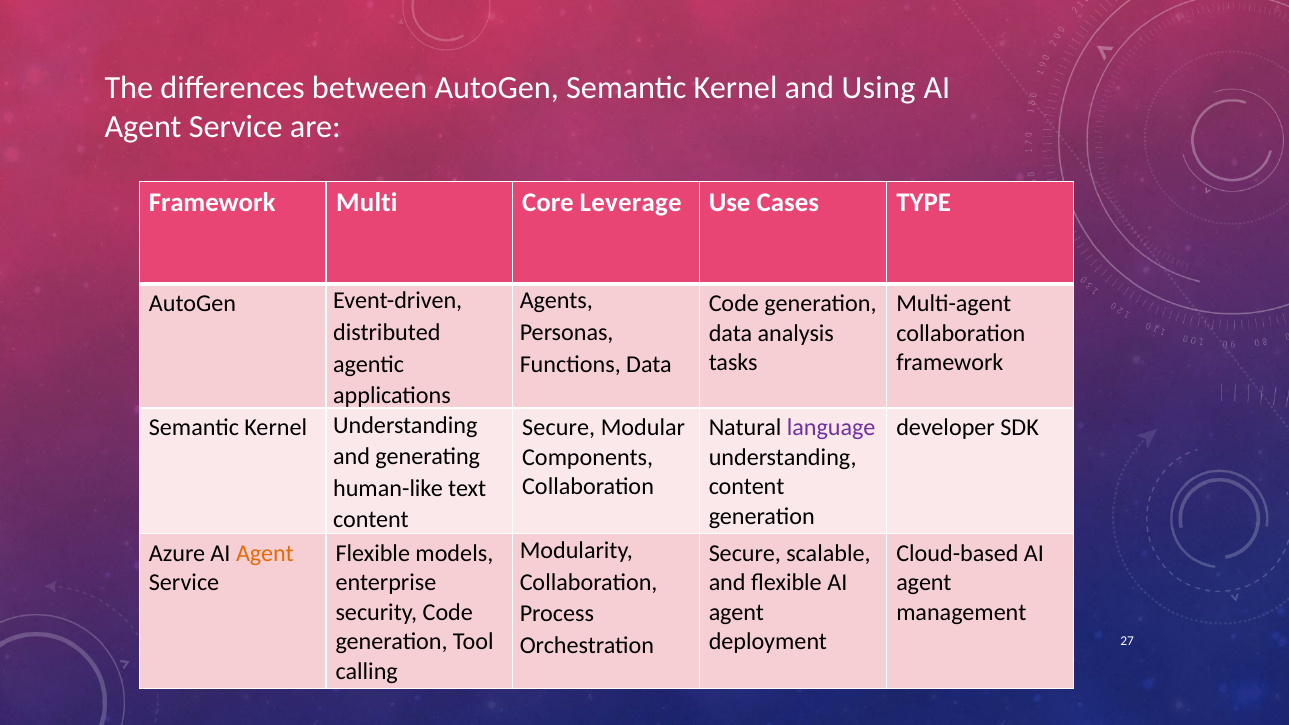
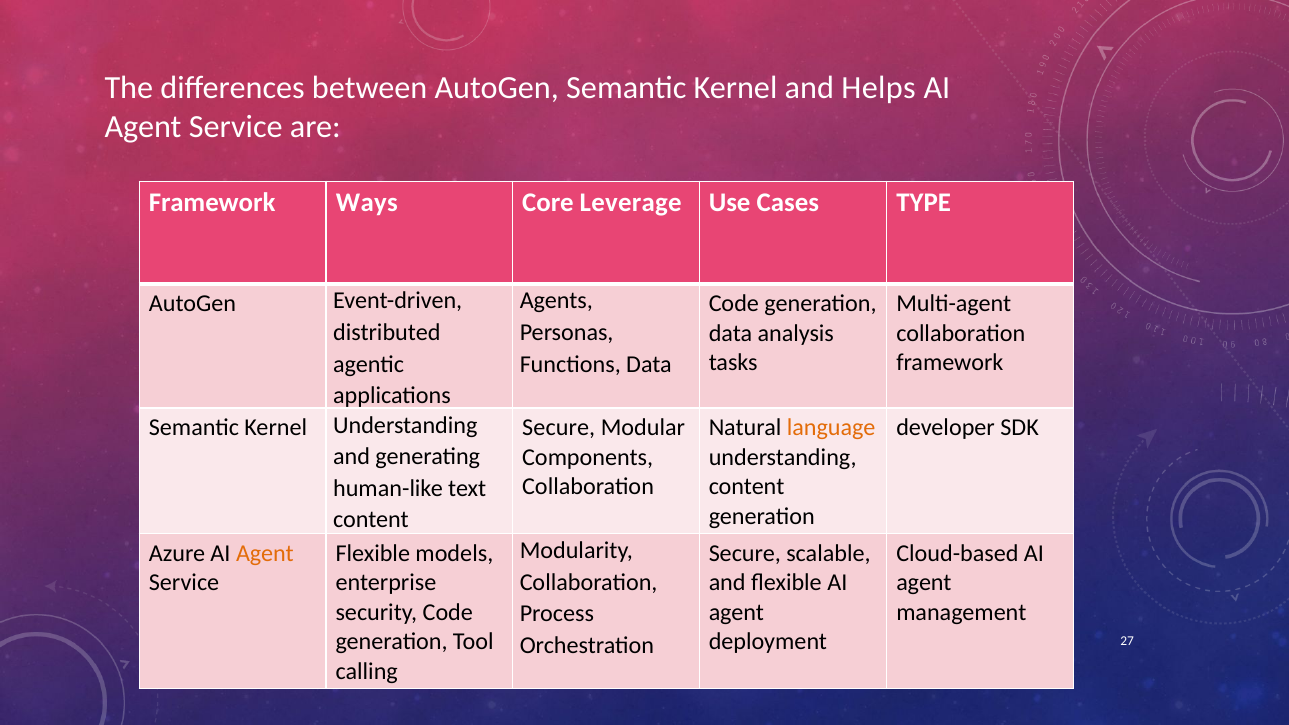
Using: Using -> Helps
Multi: Multi -> Ways
language colour: purple -> orange
